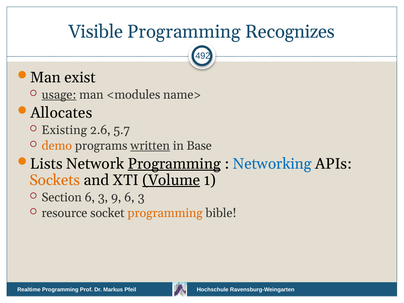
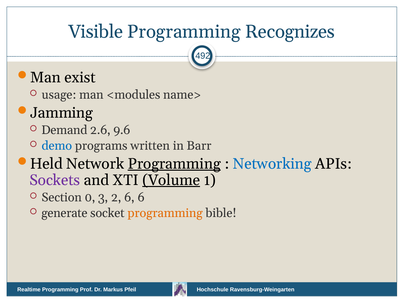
usage underline: present -> none
Allocates: Allocates -> Jamming
Existing: Existing -> Demand
5.7: 5.7 -> 9.6
demo colour: orange -> blue
written underline: present -> none
Base: Base -> Barr
Lists: Lists -> Held
Sockets colour: orange -> purple
Section 6: 6 -> 0
9: 9 -> 2
3 at (141, 197): 3 -> 6
resource: resource -> generate
